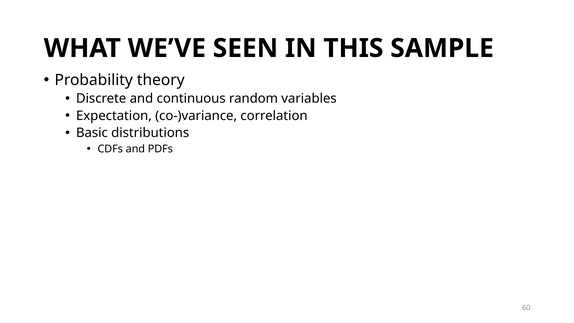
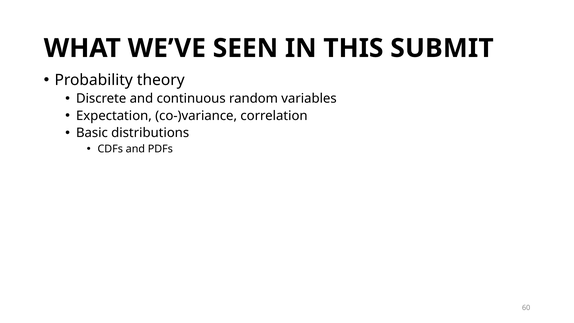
THIS SAMPLE: SAMPLE -> SUBMIT
